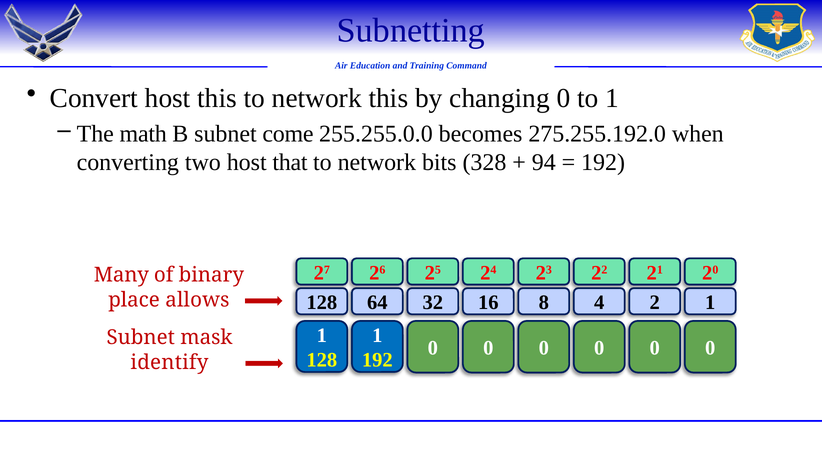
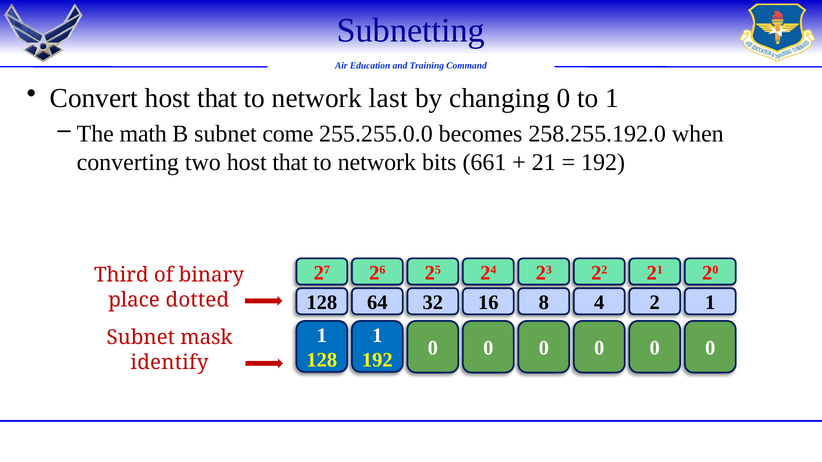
Convert host this: this -> that
network this: this -> last
275.255.192.0: 275.255.192.0 -> 258.255.192.0
328: 328 -> 661
94 at (544, 163): 94 -> 21
Many: Many -> Third
allows: allows -> dotted
